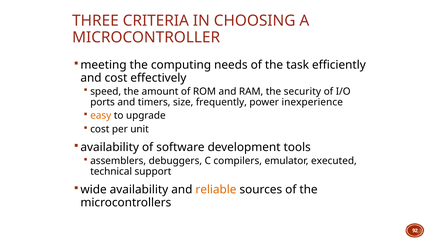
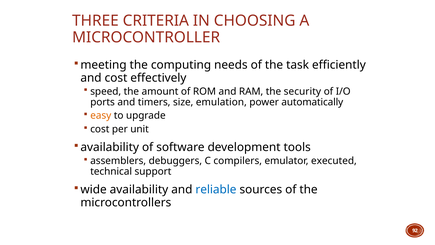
frequently: frequently -> emulation
inexperience: inexperience -> automatically
reliable colour: orange -> blue
